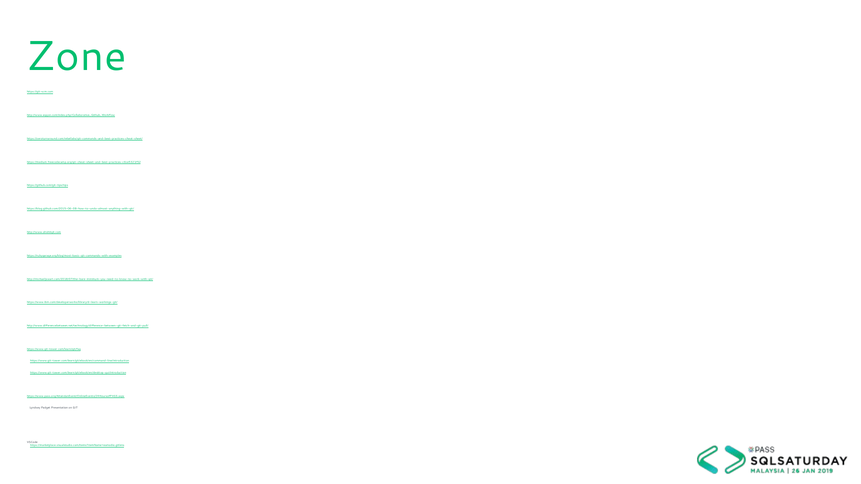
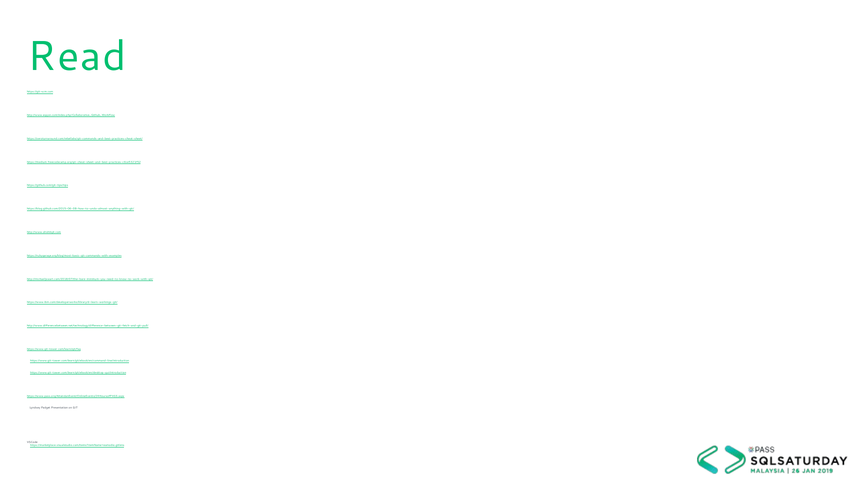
Zone: Zone -> Read
